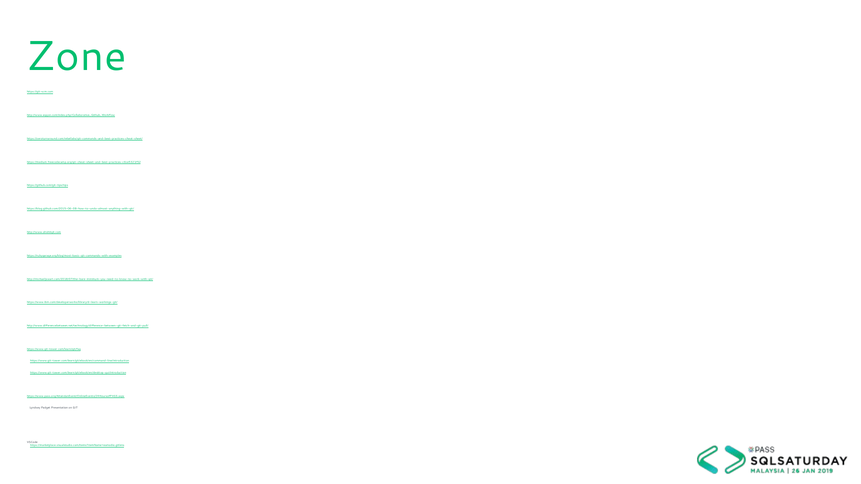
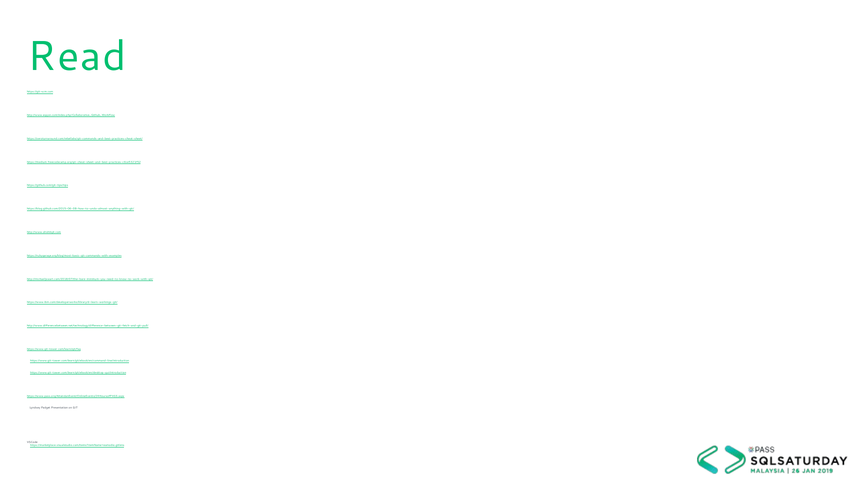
Zone: Zone -> Read
